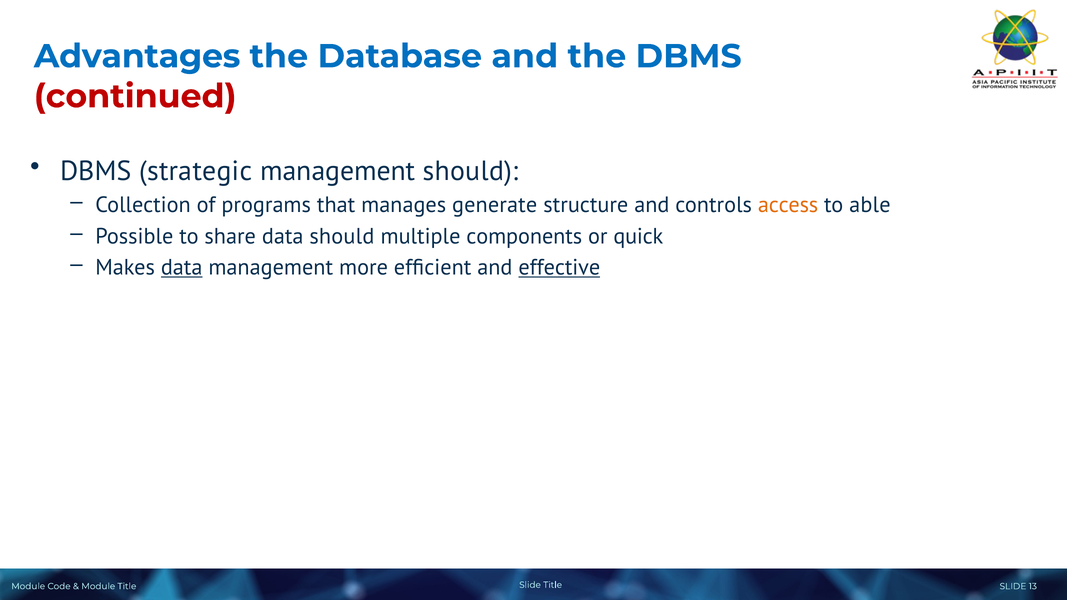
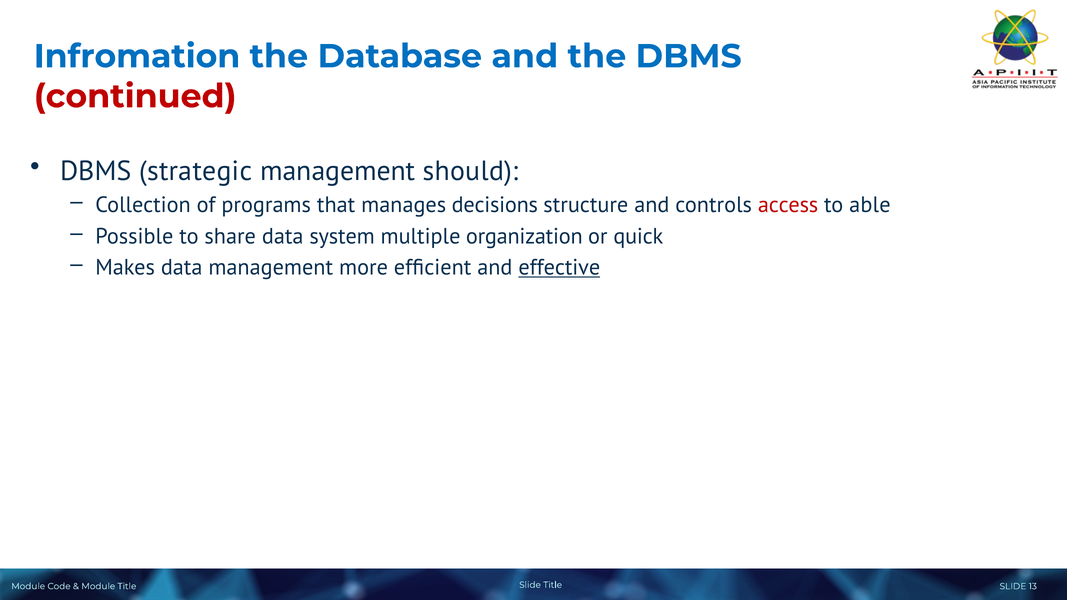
Advantages: Advantages -> Infromation
generate: generate -> decisions
access colour: orange -> red
data should: should -> system
components: components -> organization
data at (182, 267) underline: present -> none
